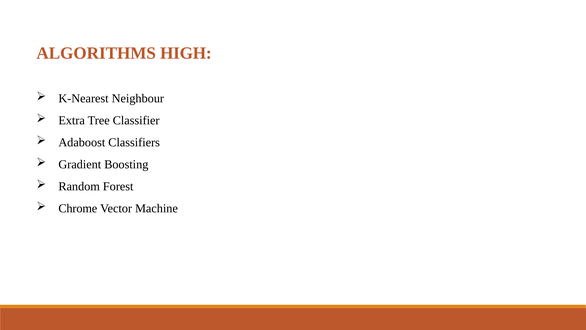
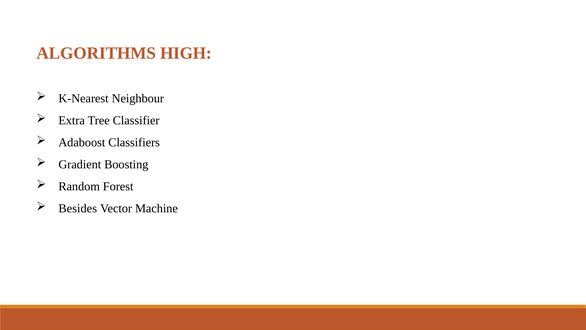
Chrome: Chrome -> Besides
